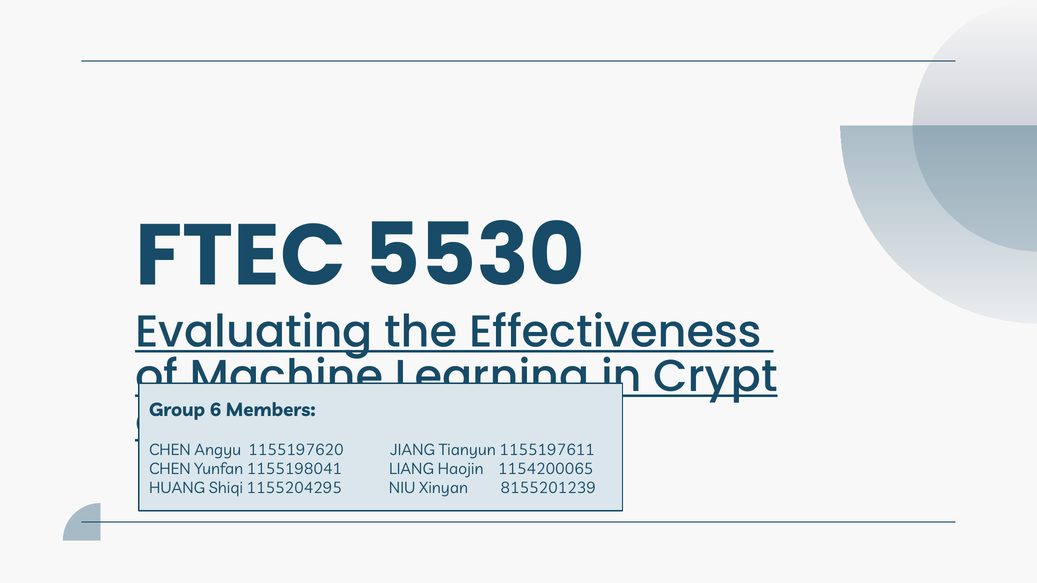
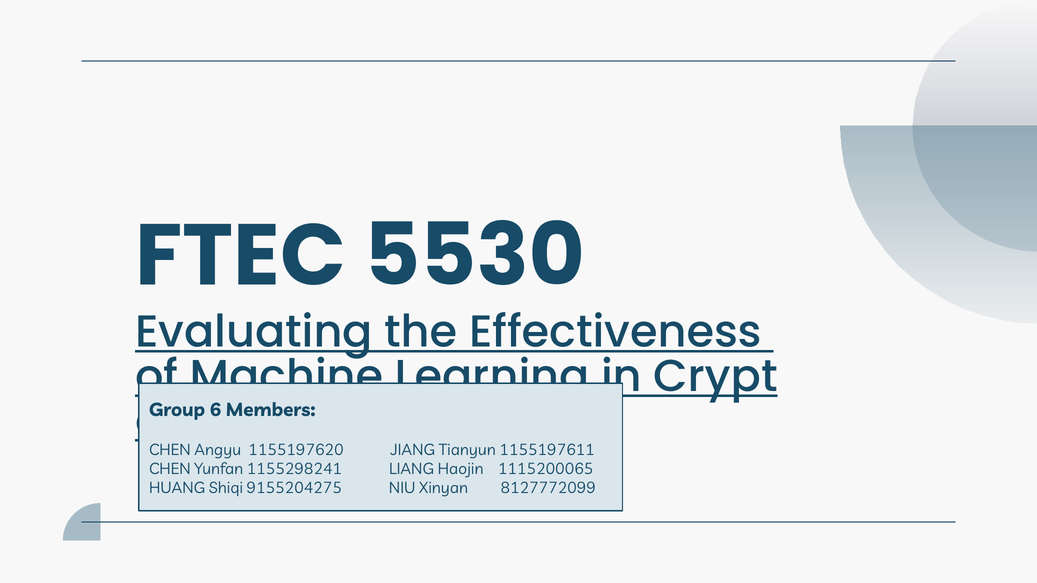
1155198041: 1155198041 -> 1155298241
1154200065: 1154200065 -> 1115200065
1155204295: 1155204295 -> 9155204275
8155201239: 8155201239 -> 8127772099
